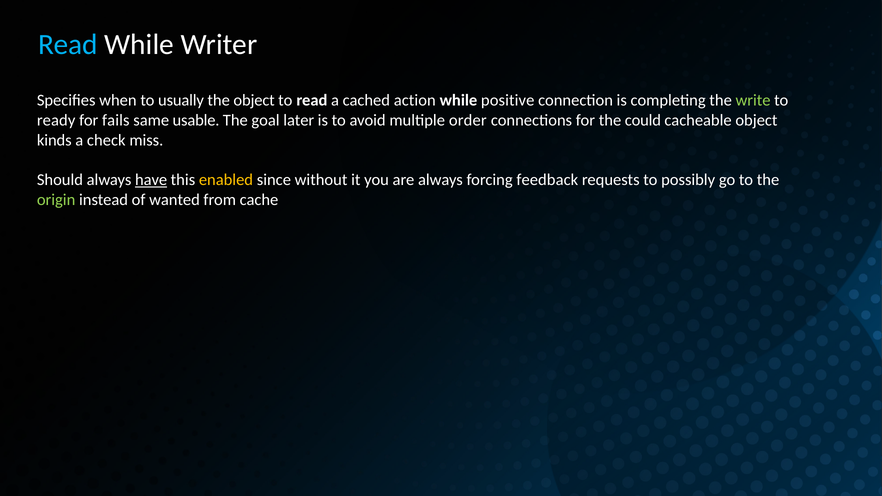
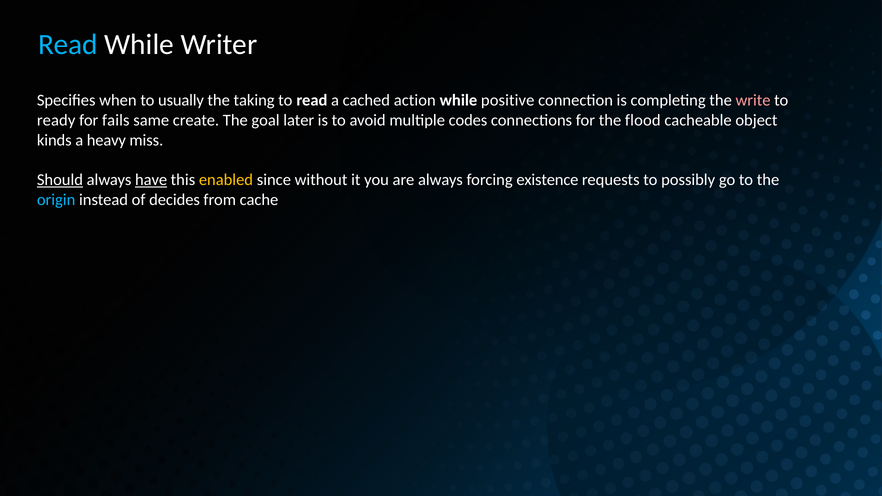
the object: object -> taking
write colour: light green -> pink
usable: usable -> create
order: order -> codes
could: could -> flood
check: check -> heavy
Should underline: none -> present
feedback: feedback -> existence
origin colour: light green -> light blue
wanted: wanted -> decides
